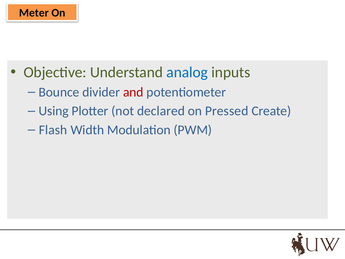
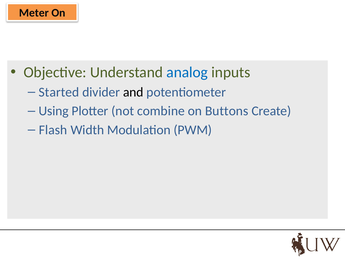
Bounce: Bounce -> Started
and colour: red -> black
declared: declared -> combine
Pressed: Pressed -> Buttons
